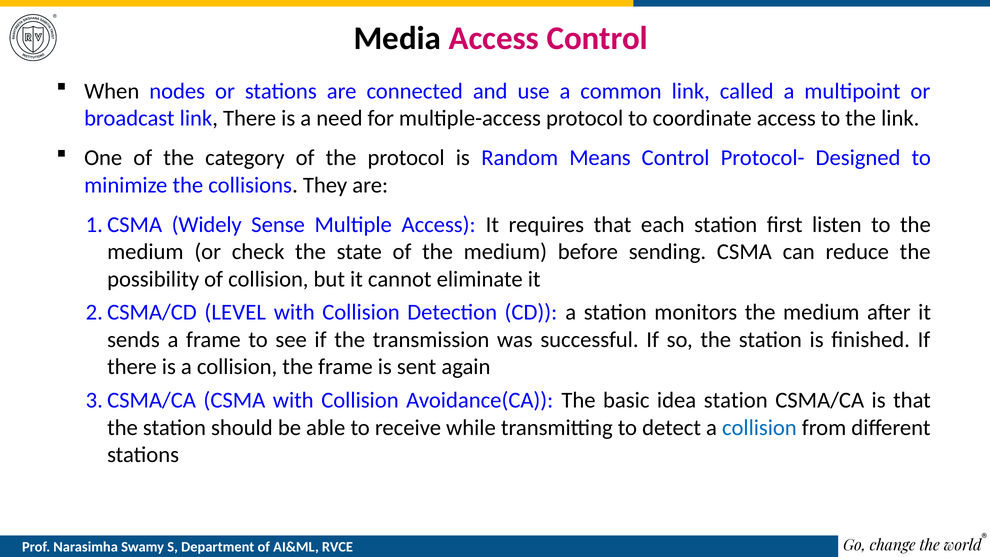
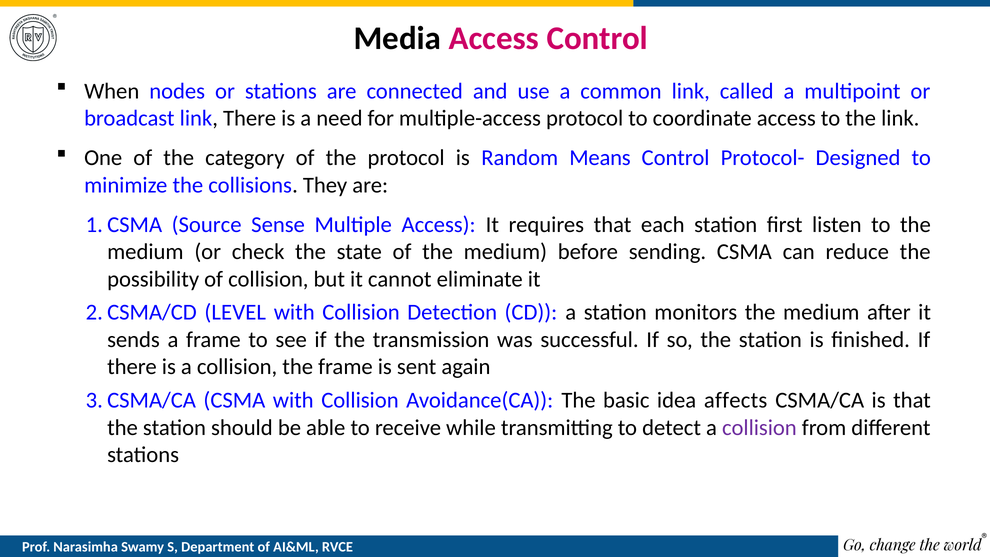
Widely: Widely -> Source
idea station: station -> affects
collision at (759, 427) colour: blue -> purple
